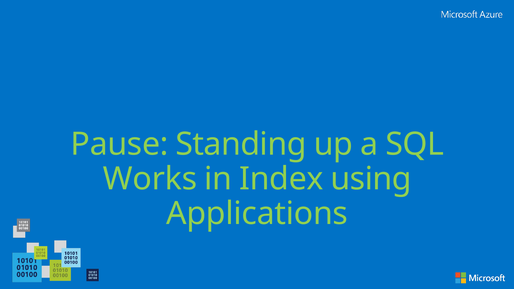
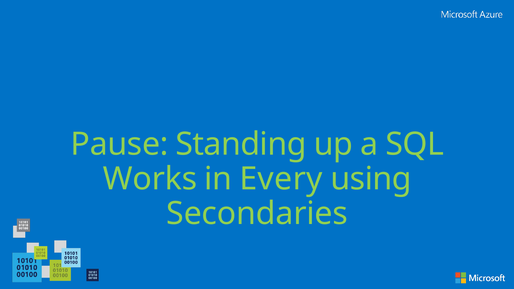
Index: Index -> Every
Applications: Applications -> Secondaries
